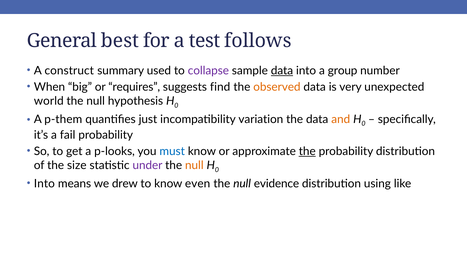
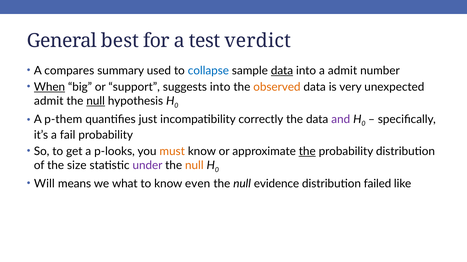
follows: follows -> verdict
construct: construct -> compares
collapse colour: purple -> blue
a group: group -> admit
When underline: none -> present
requires: requires -> support
suggests find: find -> into
world at (49, 101): world -> admit
null at (96, 101) underline: none -> present
variation: variation -> correctly
and colour: orange -> purple
must colour: blue -> orange
Into at (44, 184): Into -> Will
drew: drew -> what
using: using -> failed
